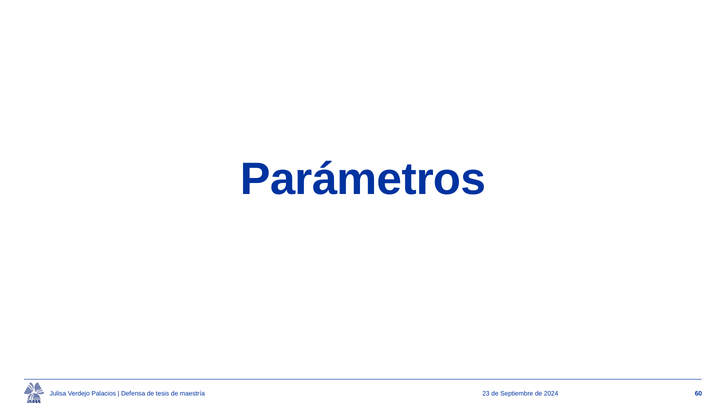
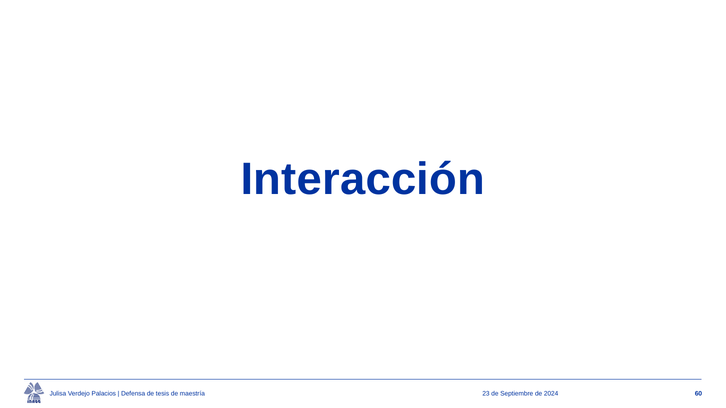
Parámetros: Parámetros -> Interacción
